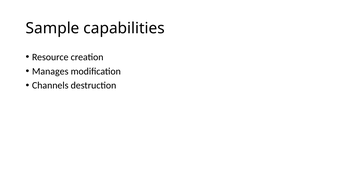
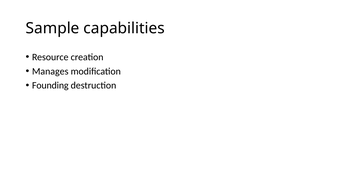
Channels: Channels -> Founding
